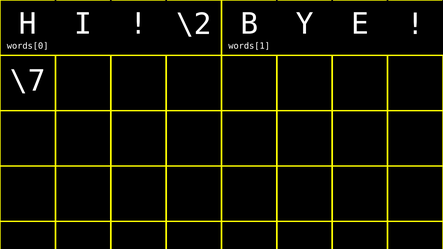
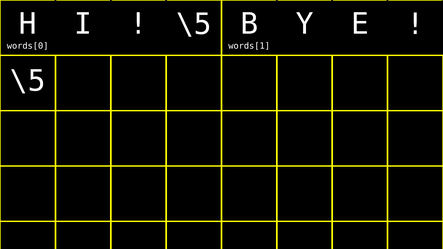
\2 at (194, 25): \2 -> \5
\7 at (28, 81): \7 -> \5
